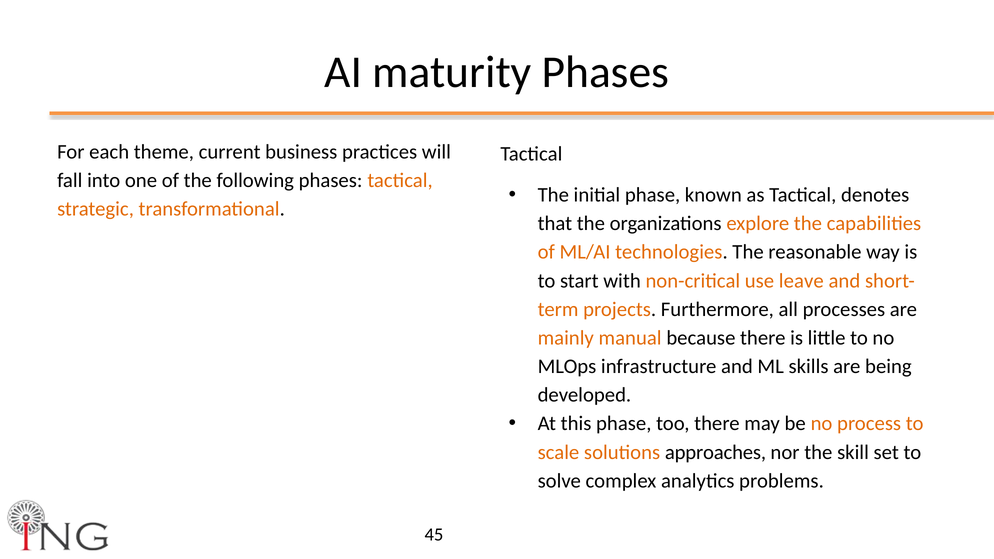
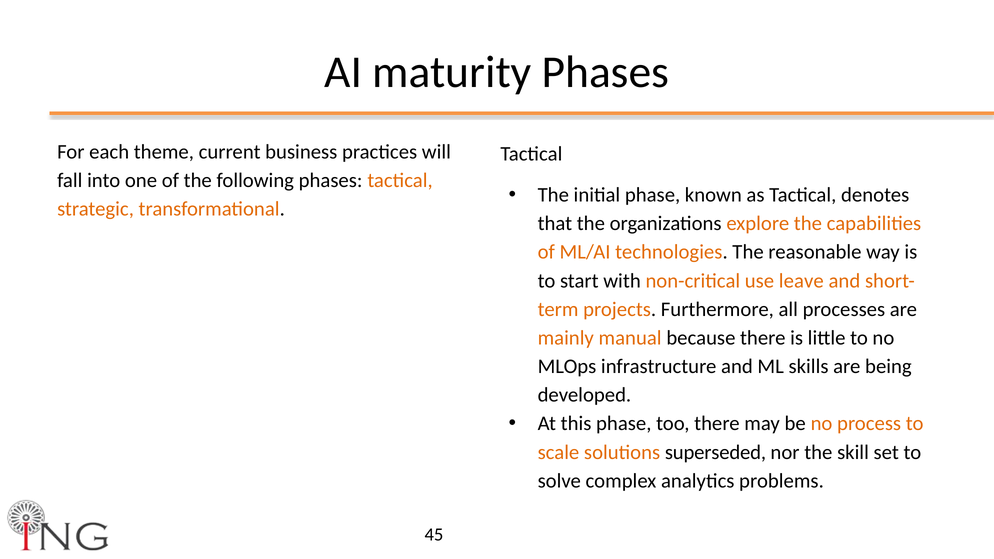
approaches: approaches -> superseded
